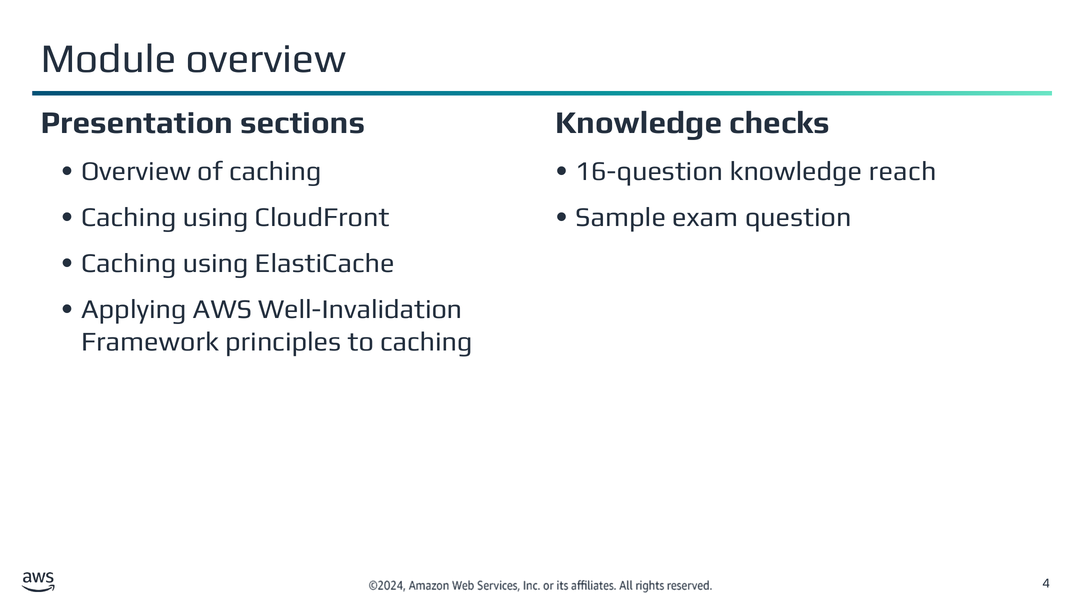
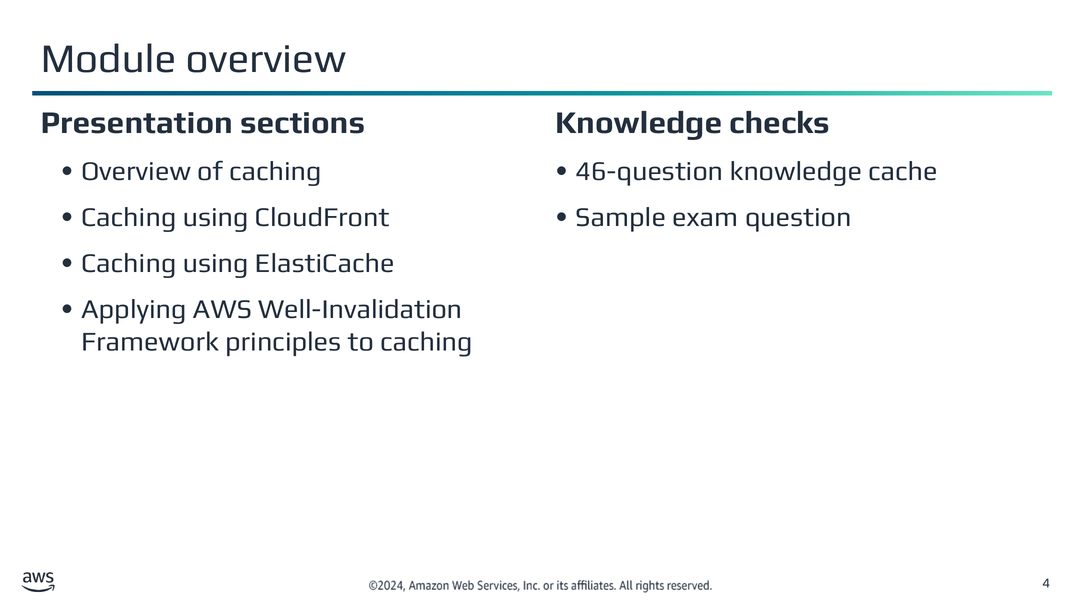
16-question: 16-question -> 46-question
reach: reach -> cache
